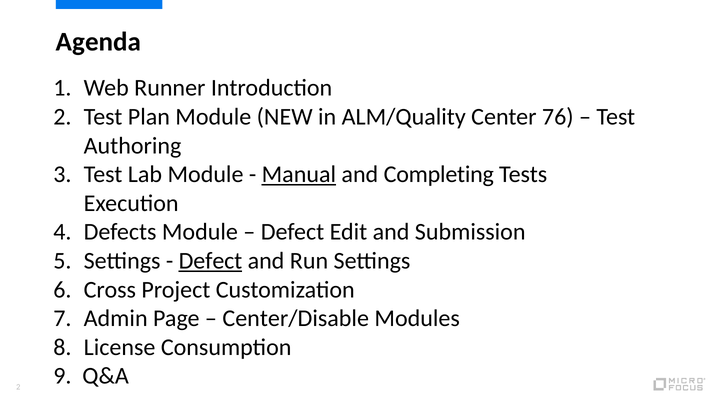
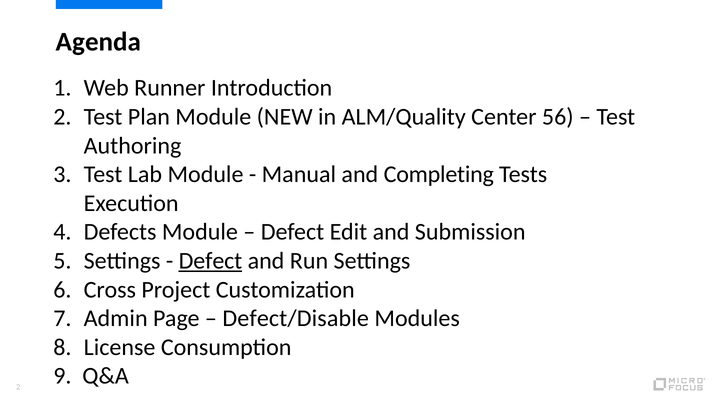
76: 76 -> 56
Manual underline: present -> none
Center/Disable: Center/Disable -> Defect/Disable
